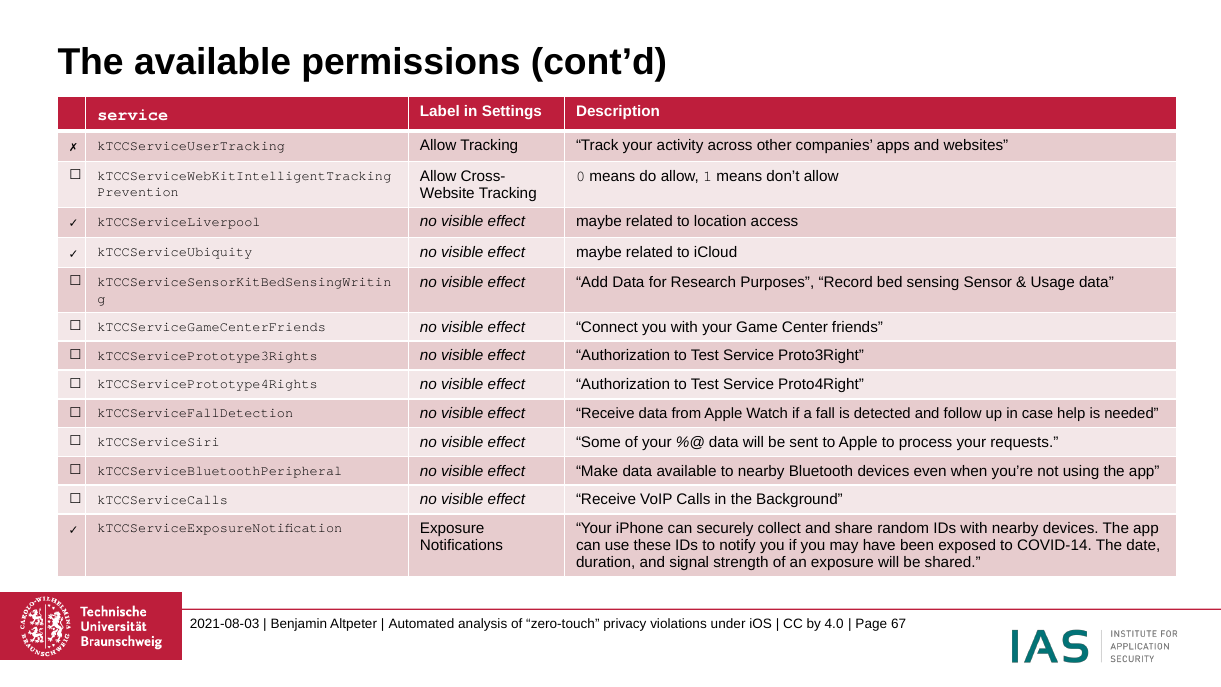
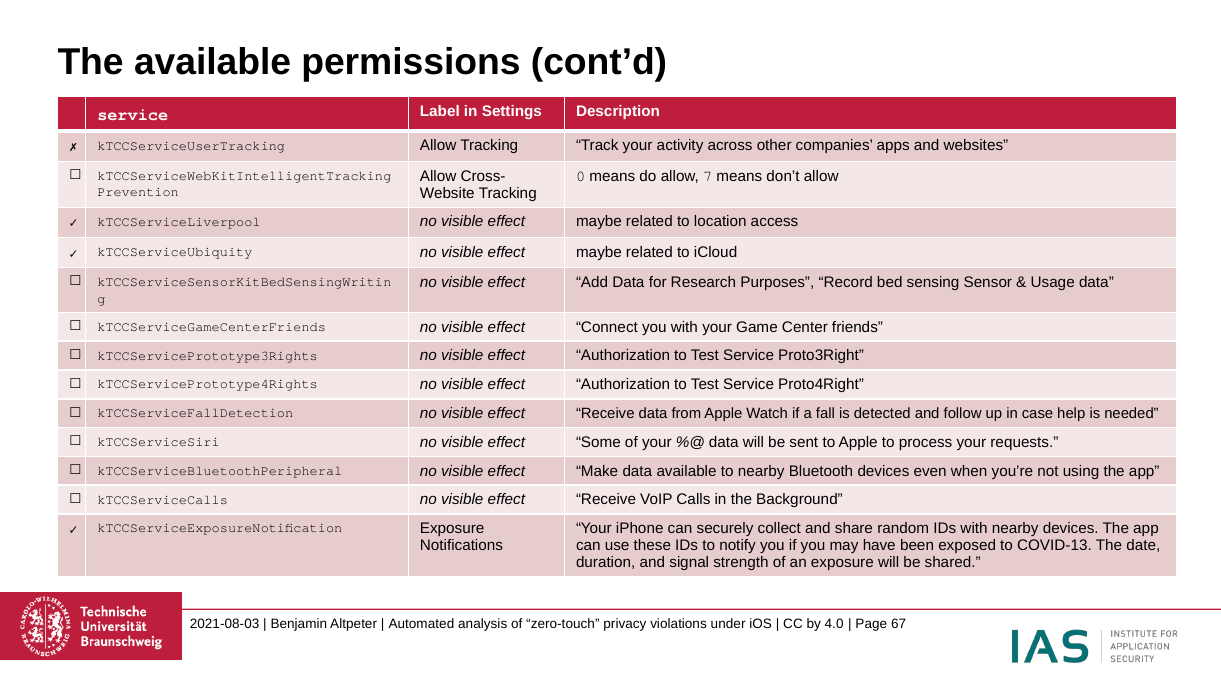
1: 1 -> 7
COVID-14: COVID-14 -> COVID-13
